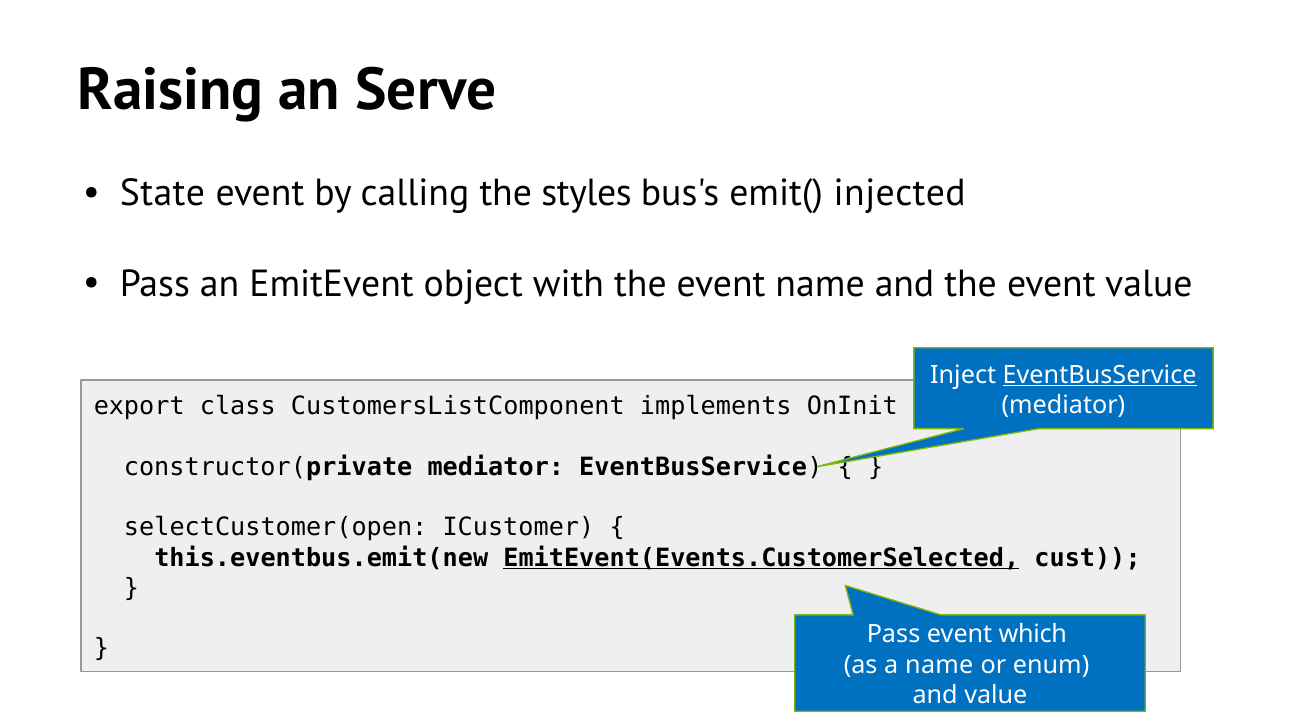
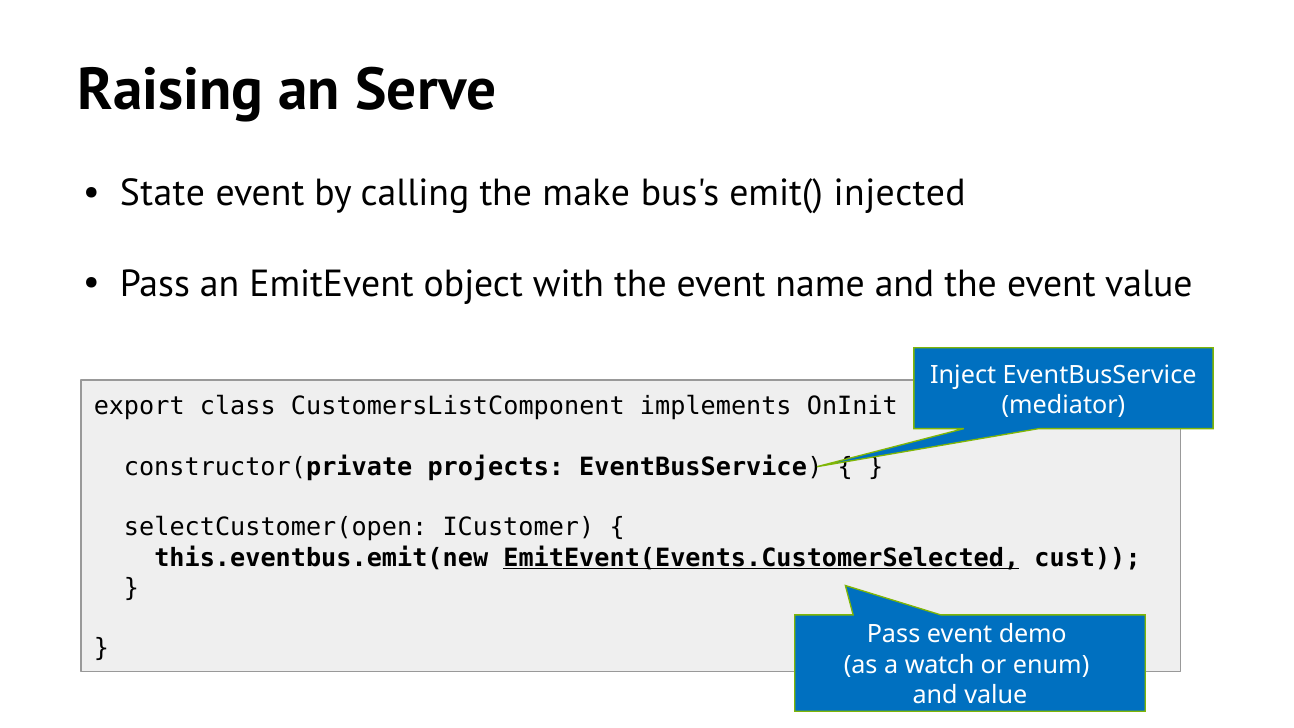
styles: styles -> make
EventBusService at (1100, 375) underline: present -> none
constructor(private mediator: mediator -> projects
which: which -> demo
a name: name -> watch
